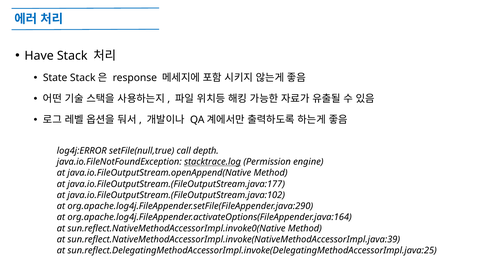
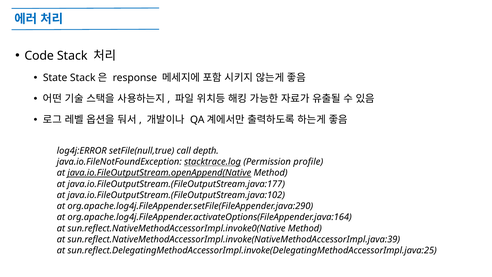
Have: Have -> Code
engine: engine -> profile
java.io.FileOutputStream.openAppend(Native underline: none -> present
